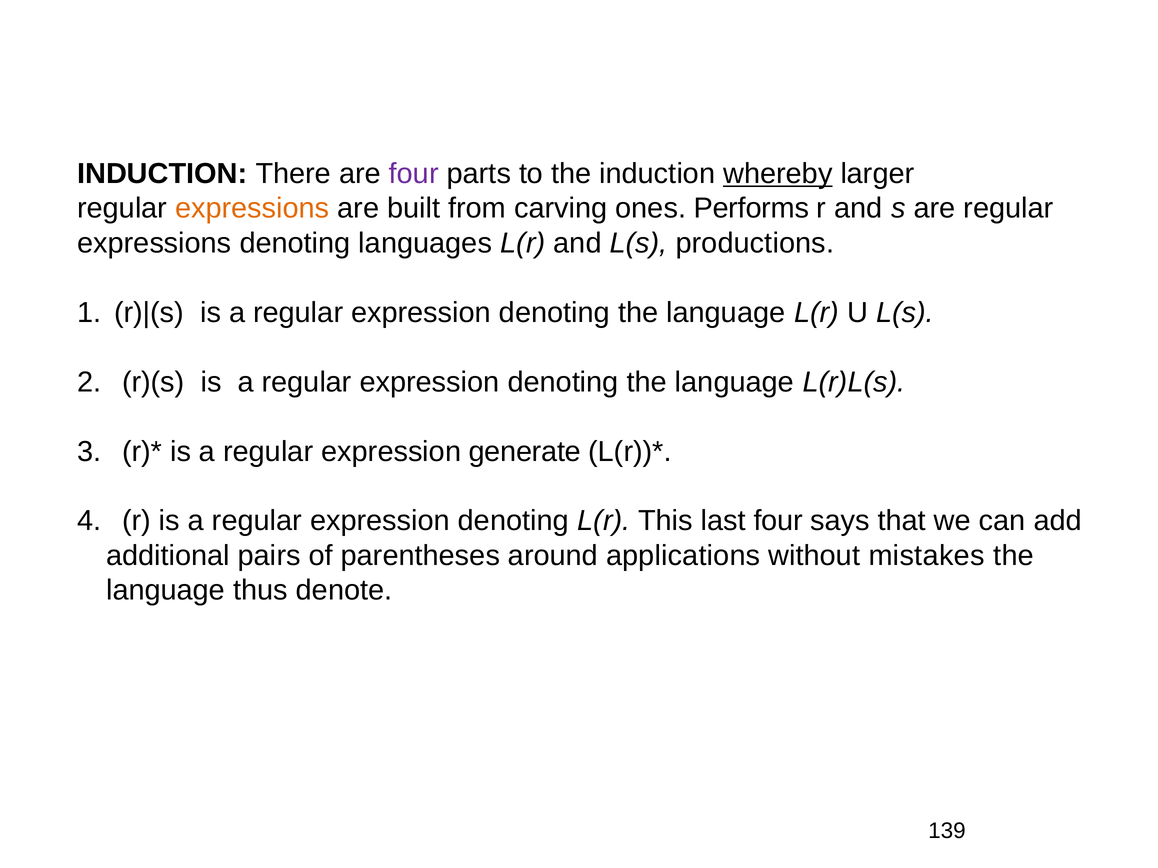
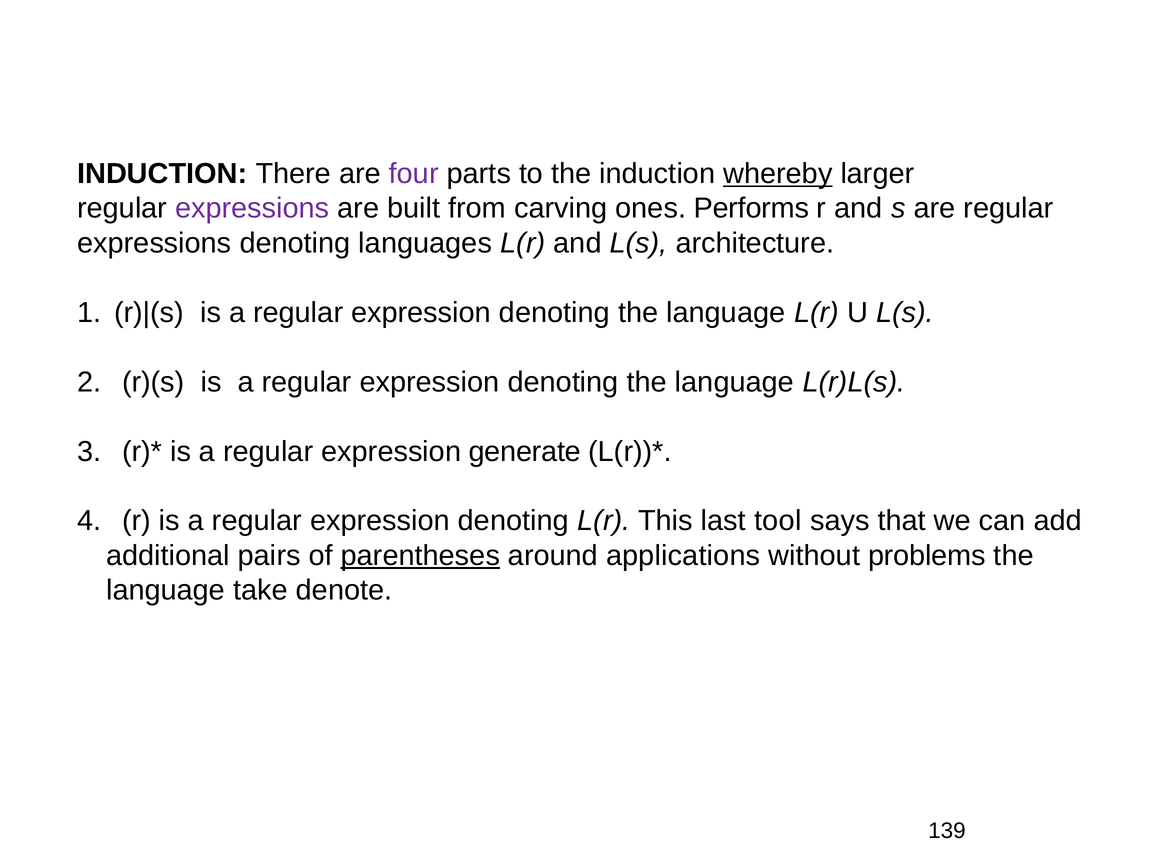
expressions at (252, 209) colour: orange -> purple
productions: productions -> architecture
last four: four -> tool
parentheses underline: none -> present
mistakes: mistakes -> problems
thus: thus -> take
